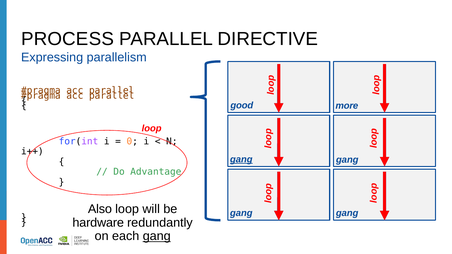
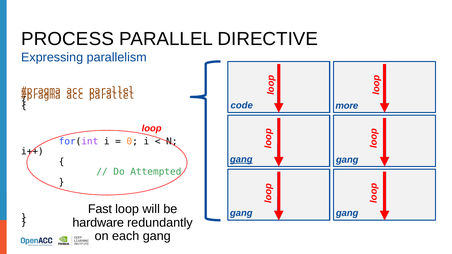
good: good -> code
Advantage: Advantage -> Attempted
Also: Also -> Fast
gang at (157, 236) underline: present -> none
